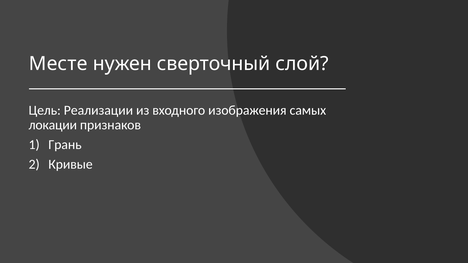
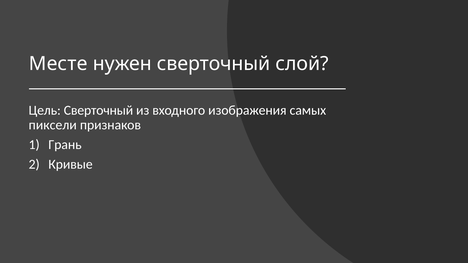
Цель Реализации: Реализации -> Сверточный
локации: локации -> пиксели
